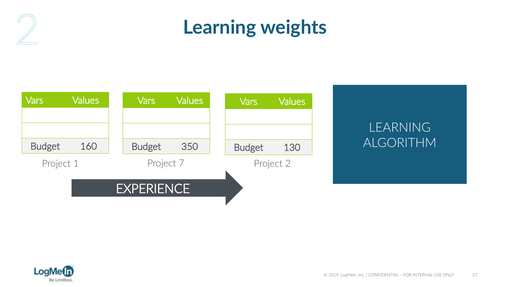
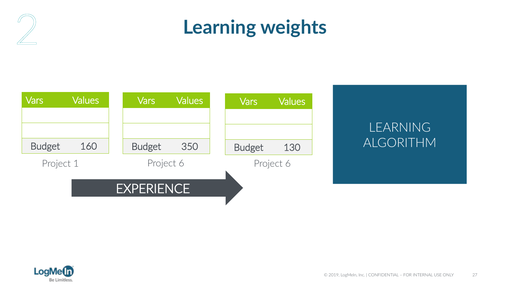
1 Project 7: 7 -> 6
2 at (288, 164): 2 -> 6
